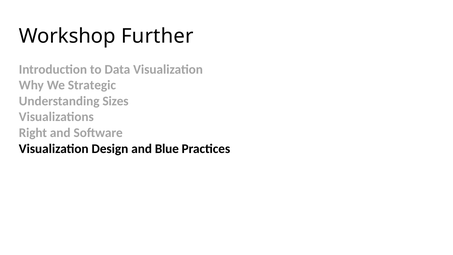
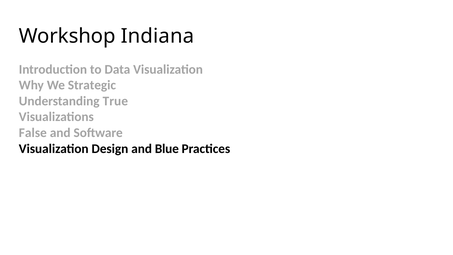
Further: Further -> Indiana
Sizes: Sizes -> True
Right: Right -> False
